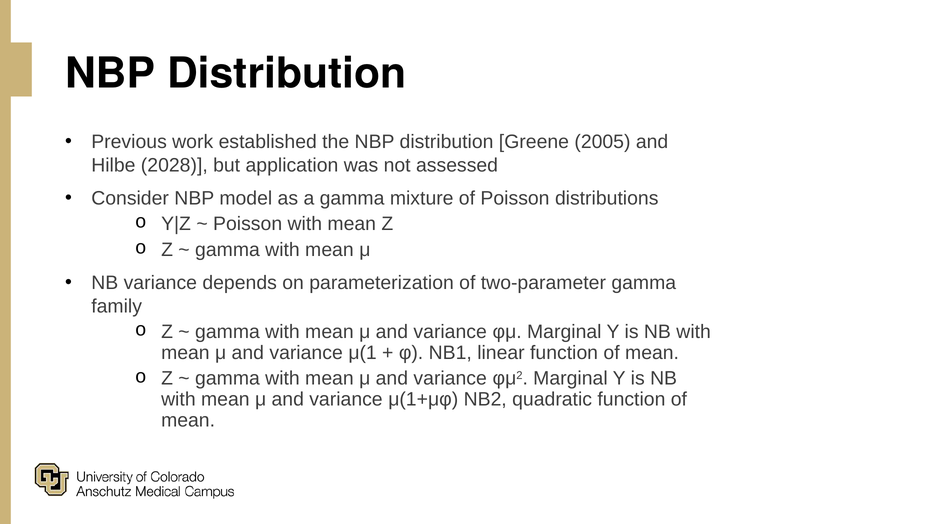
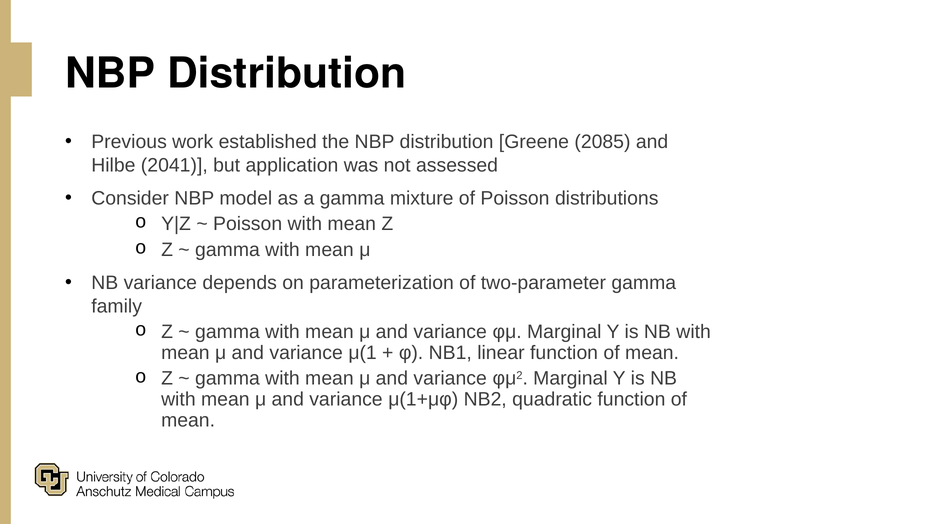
2005: 2005 -> 2085
2028: 2028 -> 2041
